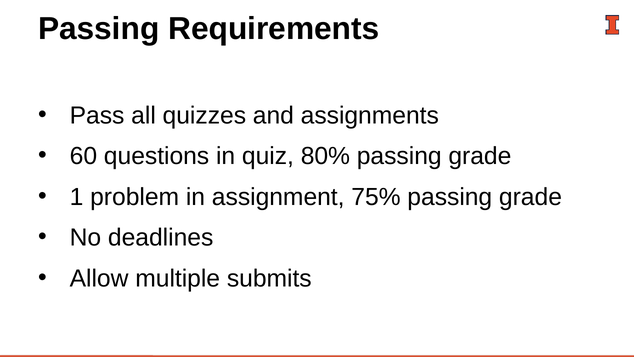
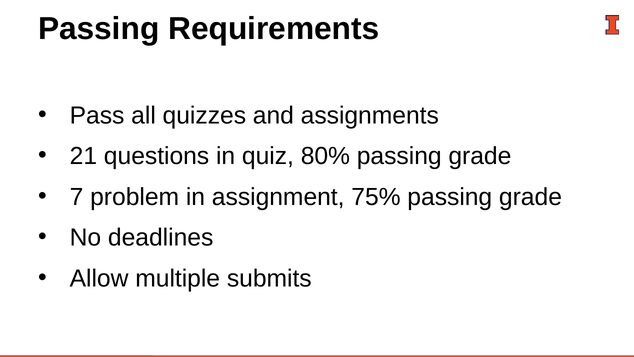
60: 60 -> 21
1: 1 -> 7
